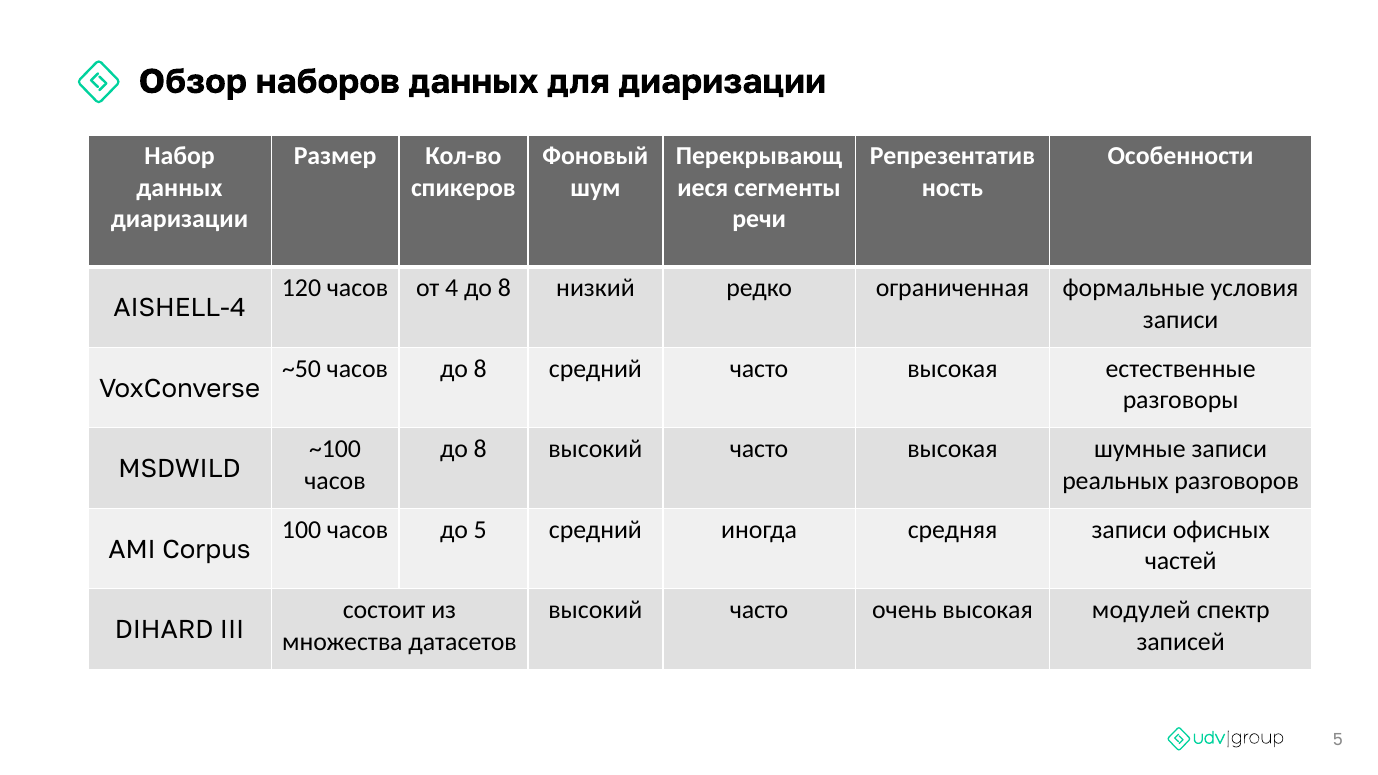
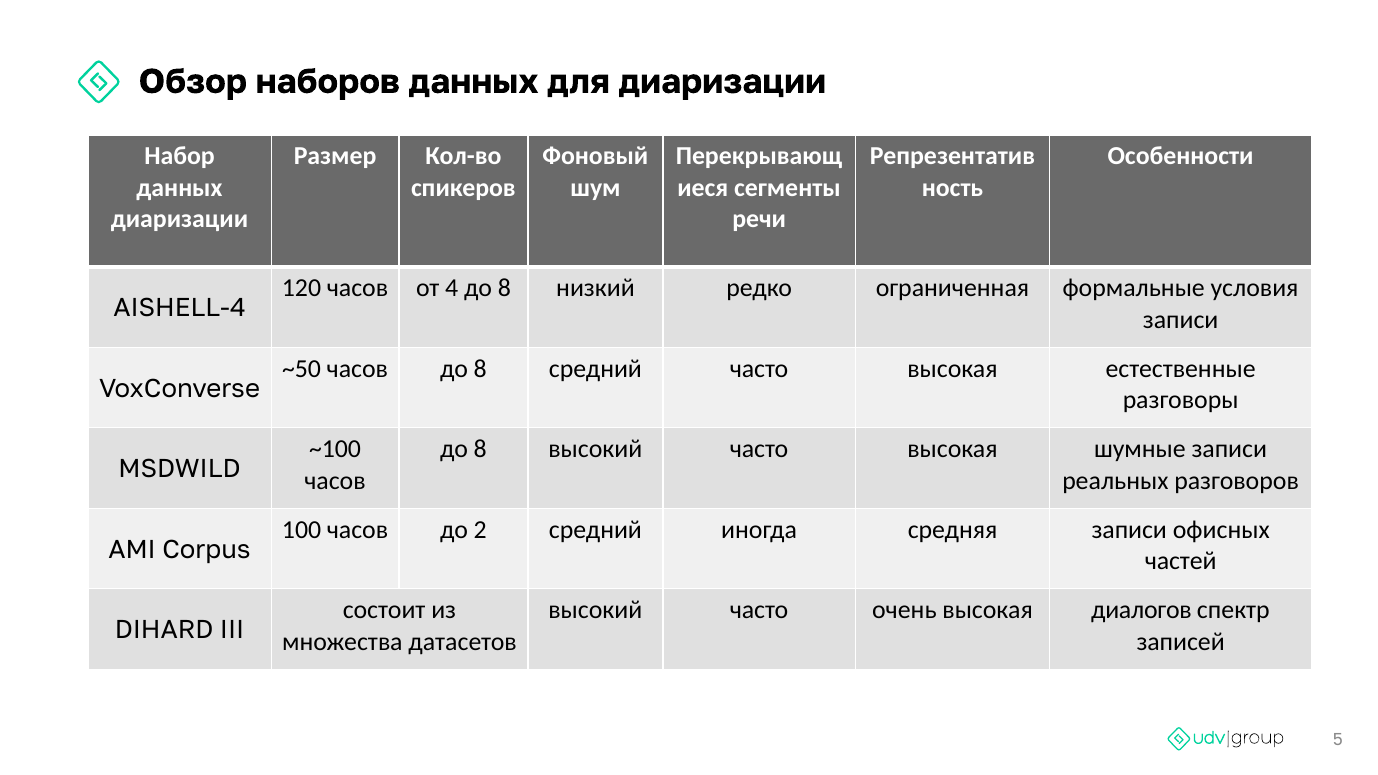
до 5: 5 -> 2
модулей: модулей -> диалогов
